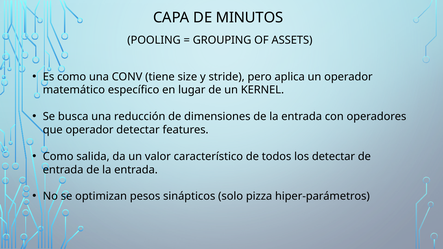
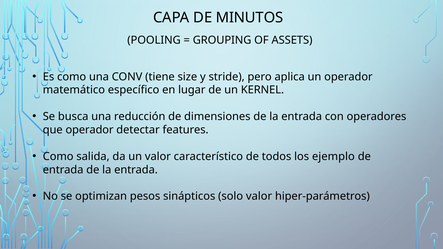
los detectar: detectar -> ejemplo
solo pizza: pizza -> valor
